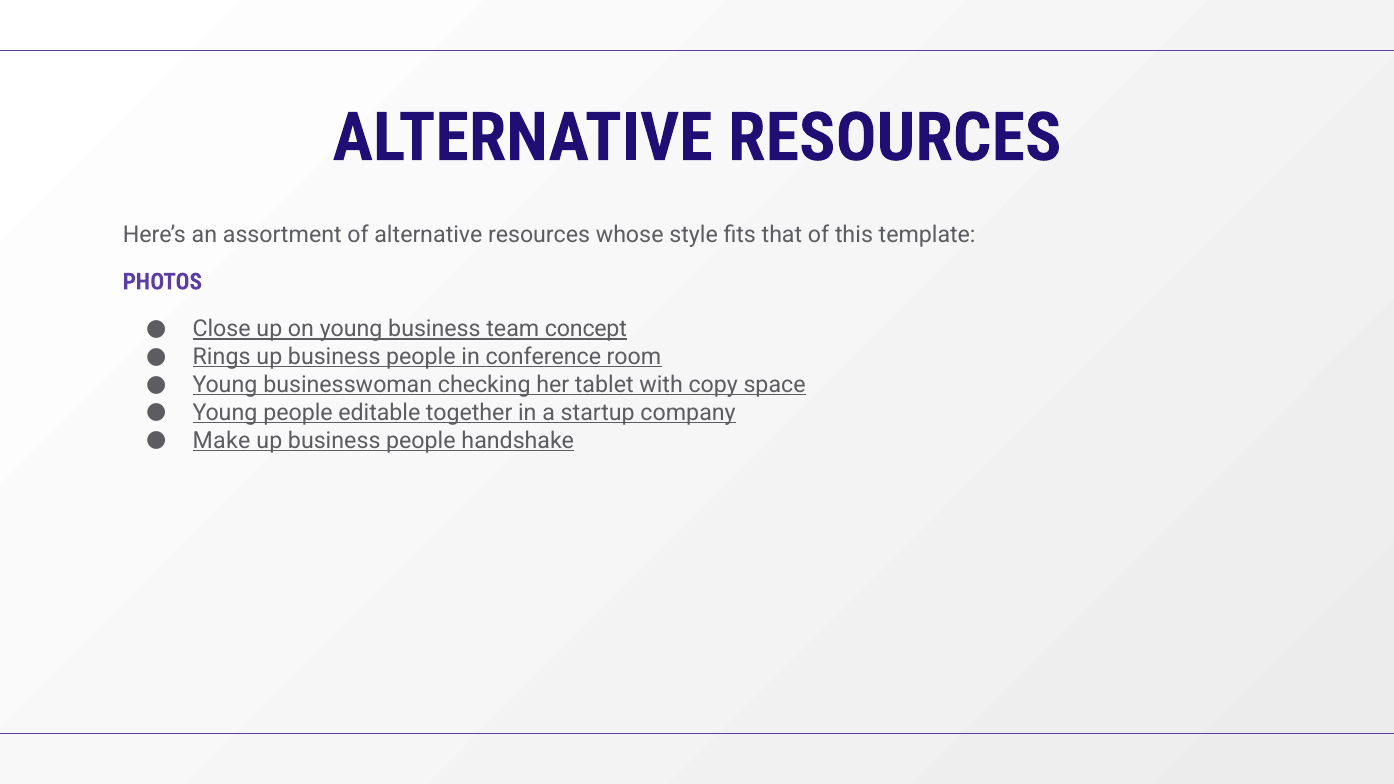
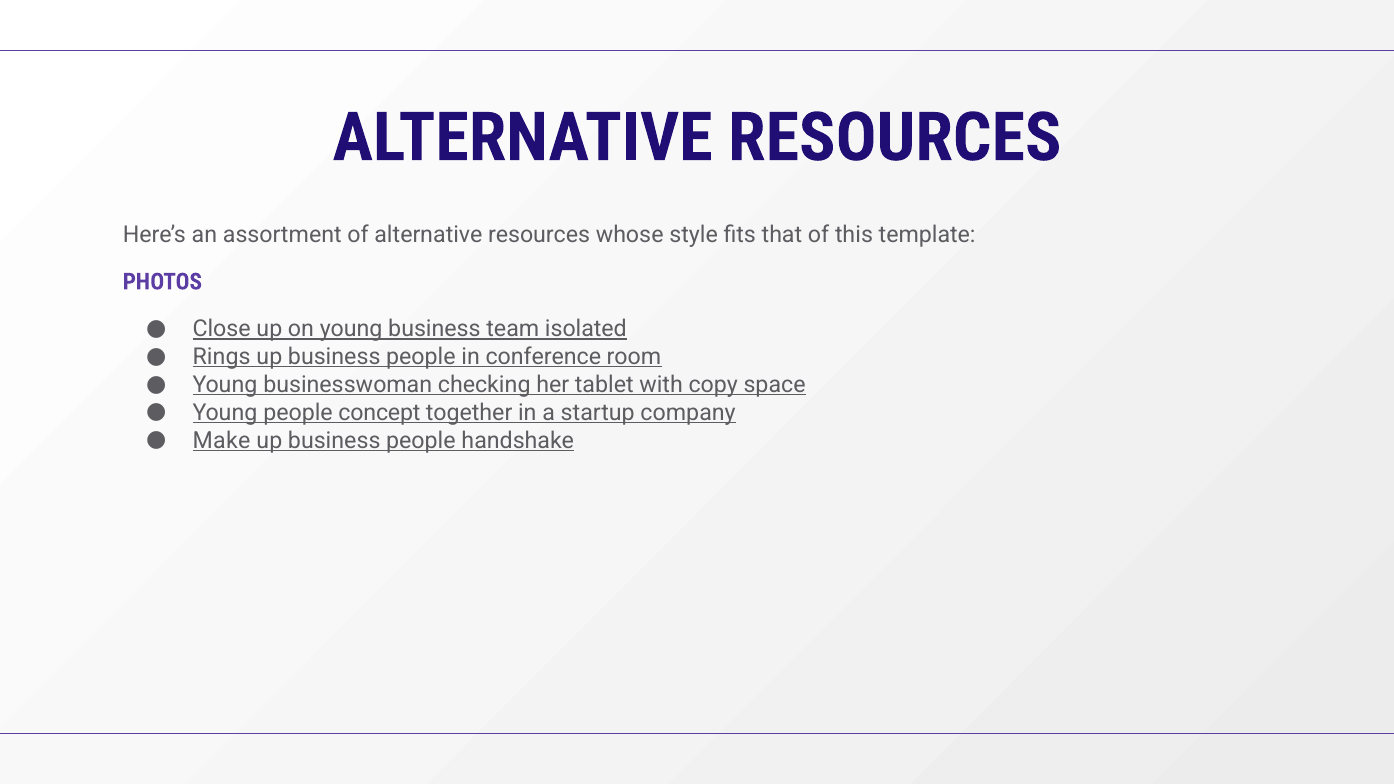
concept: concept -> isolated
editable: editable -> concept
